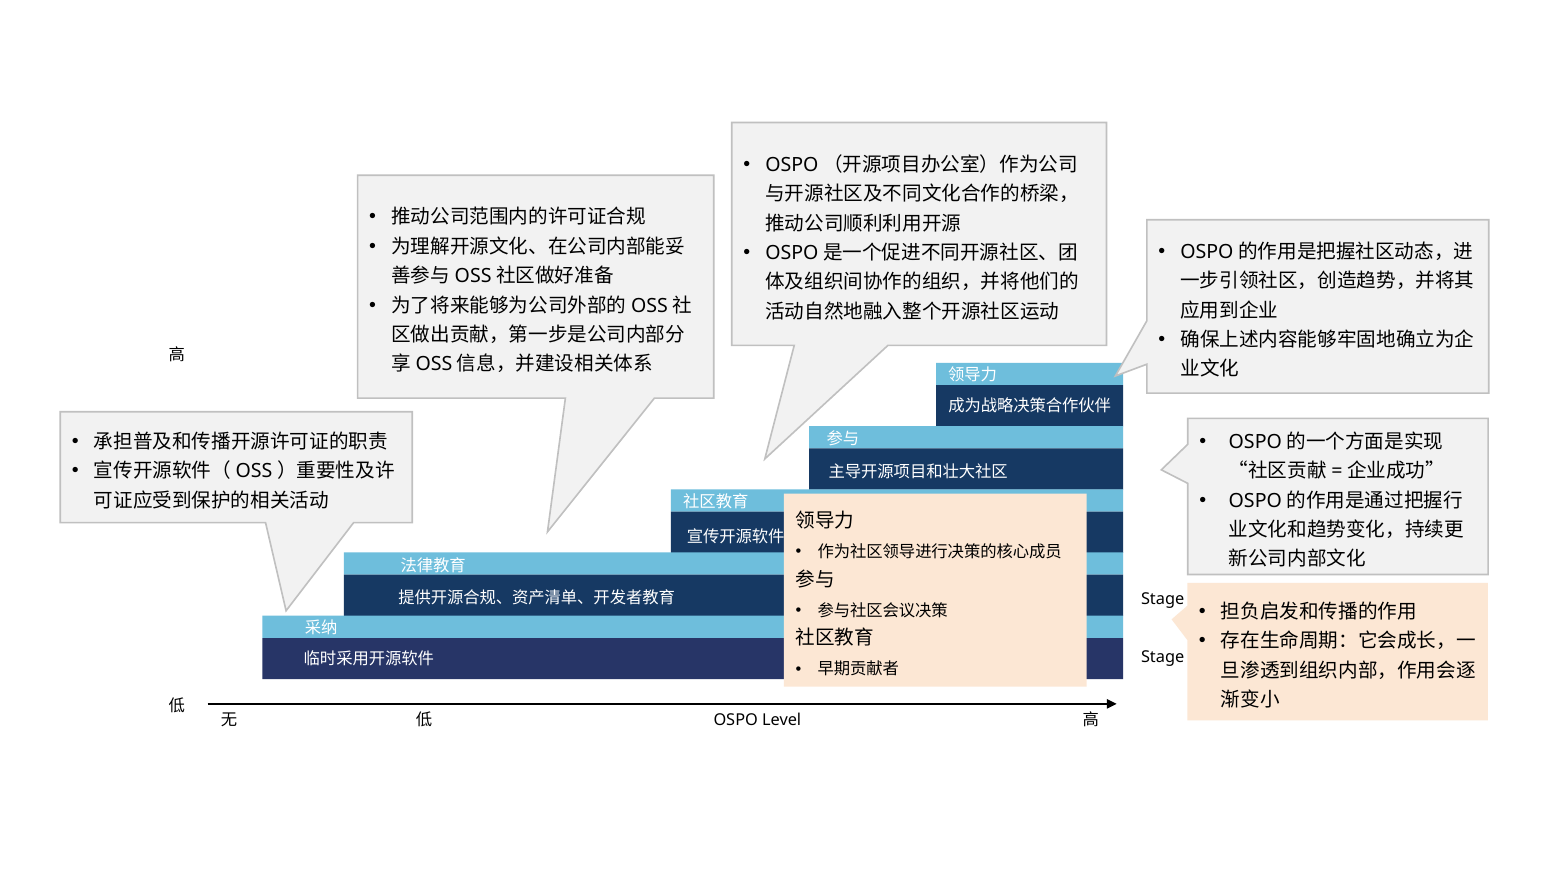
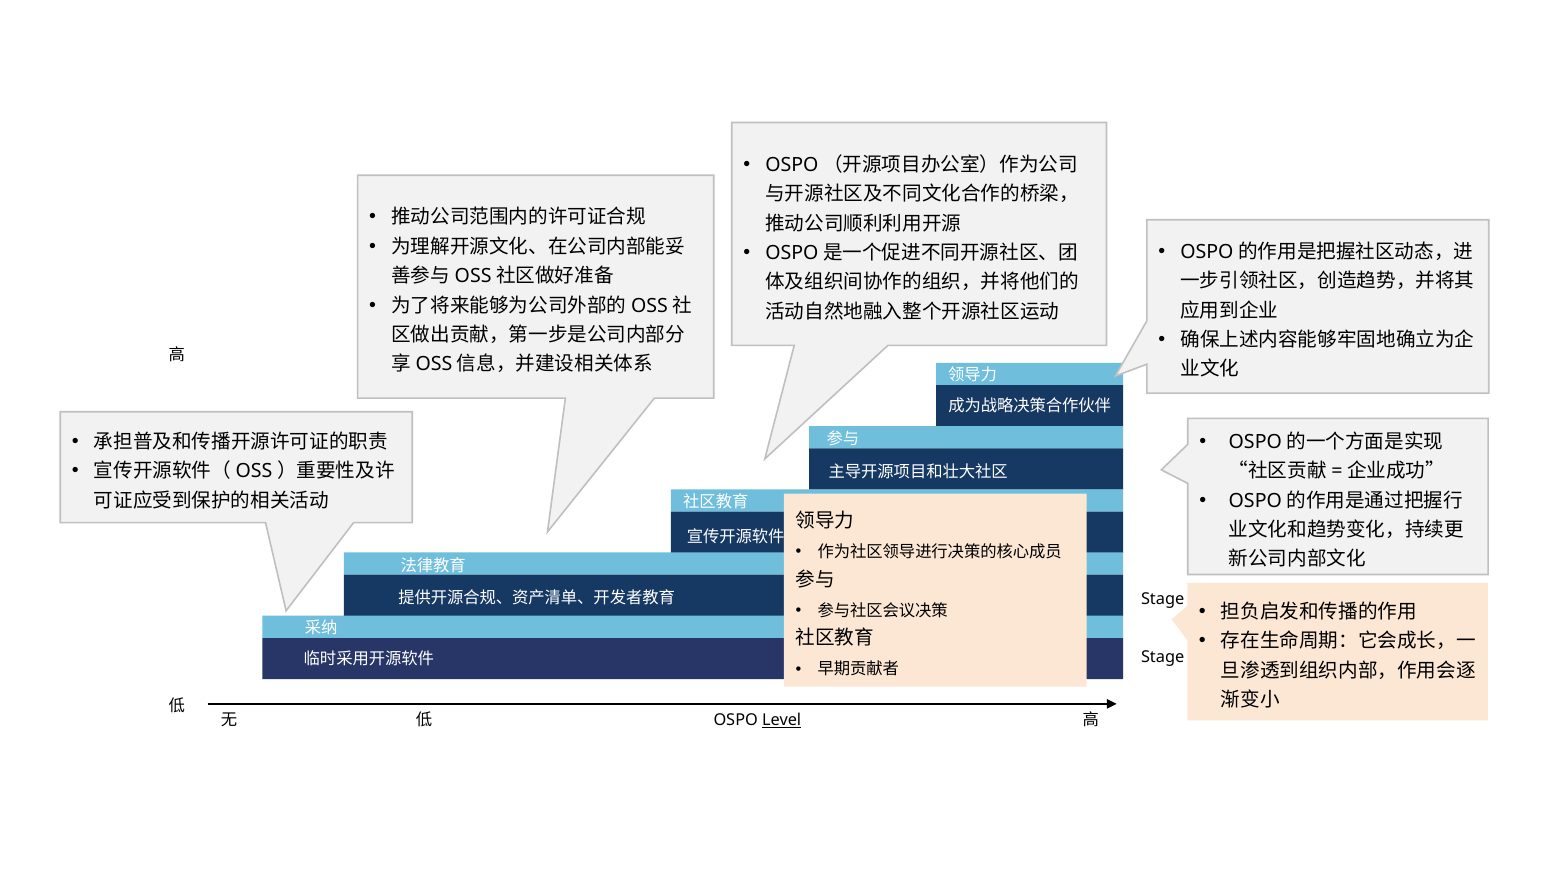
Level underline: none -> present
